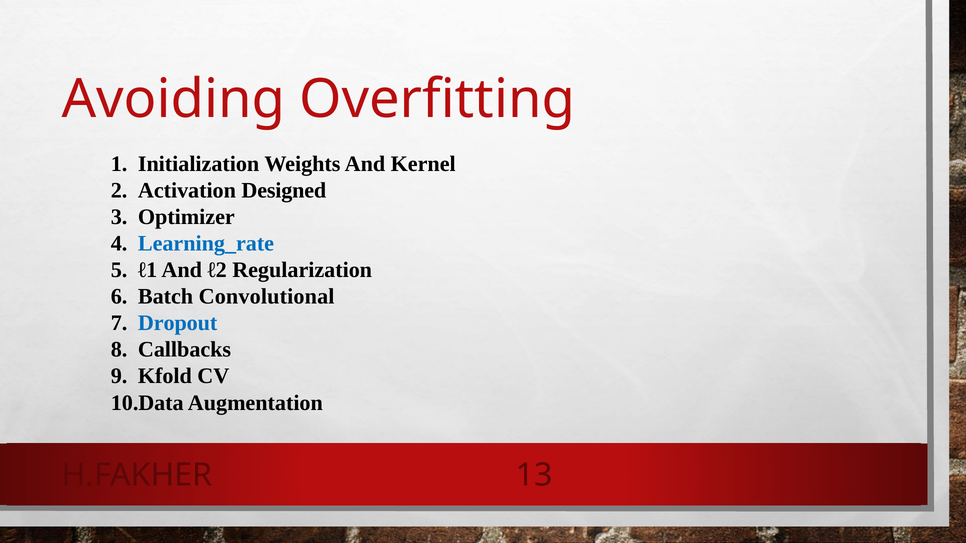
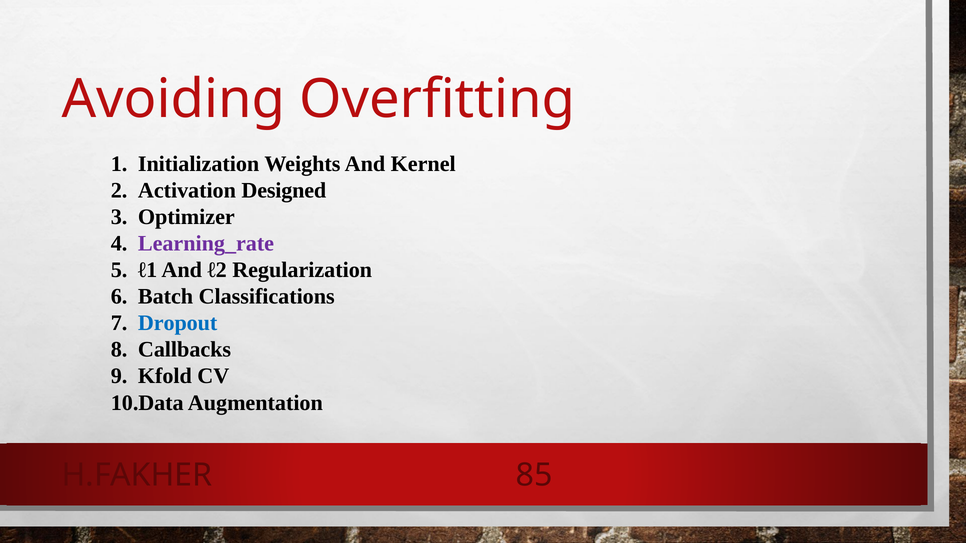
Learning_rate colour: blue -> purple
Convolutional: Convolutional -> Classifications
13: 13 -> 85
